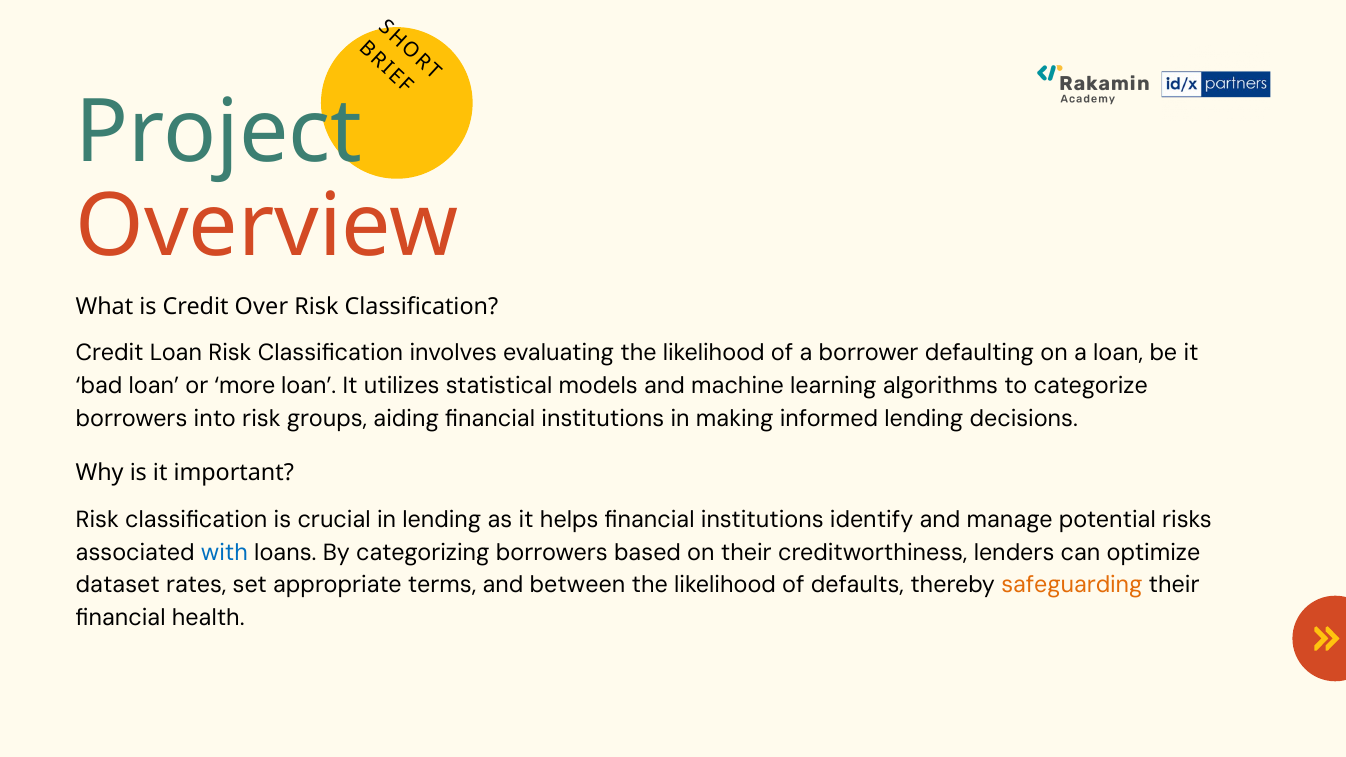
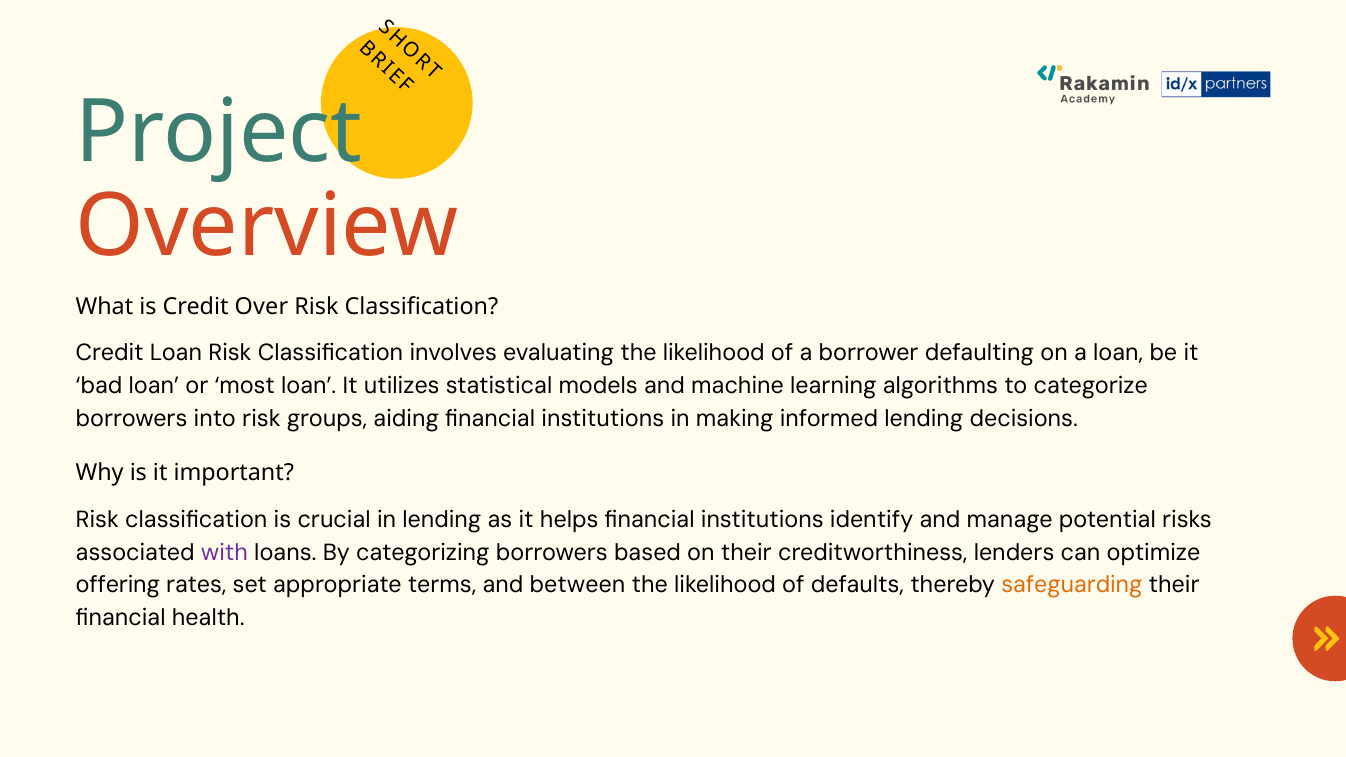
more: more -> most
with colour: blue -> purple
dataset: dataset -> offering
